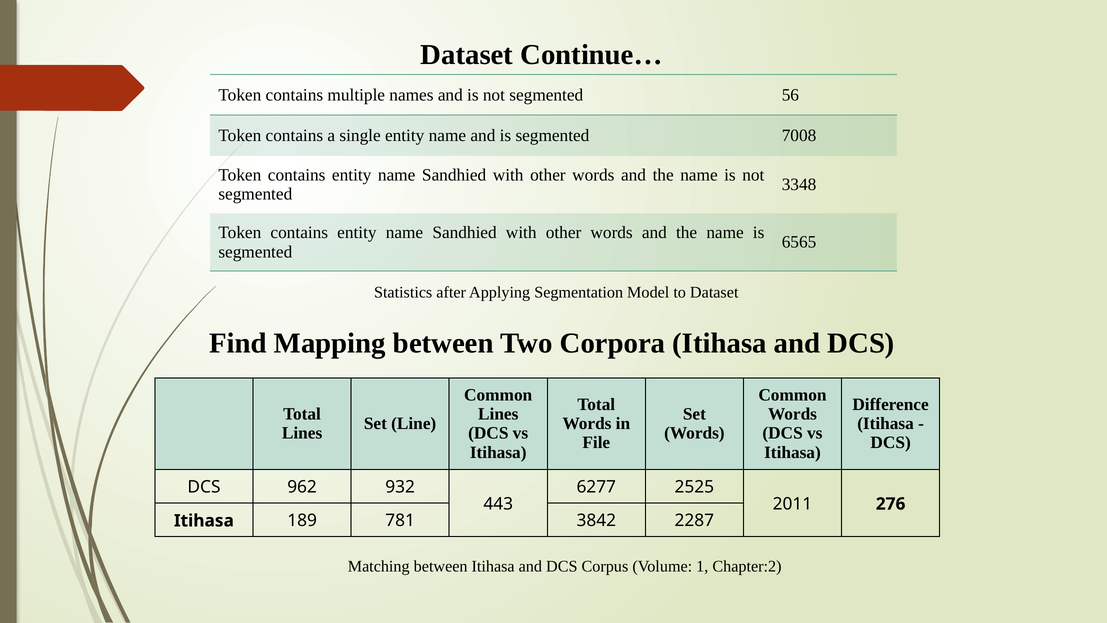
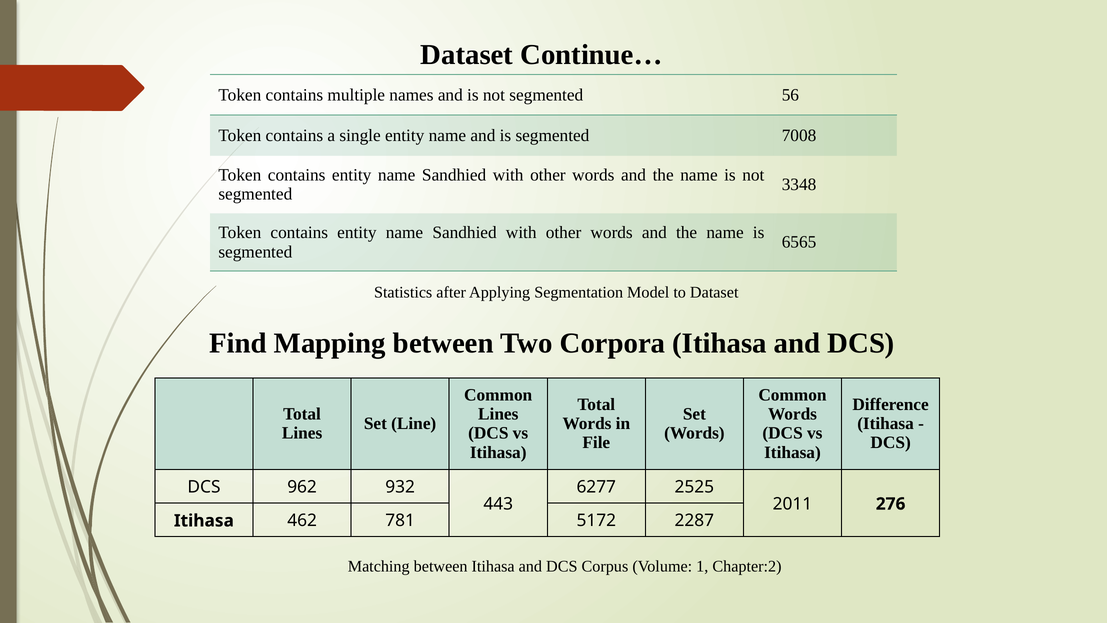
189: 189 -> 462
3842: 3842 -> 5172
